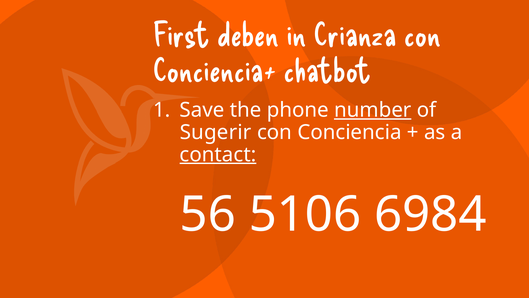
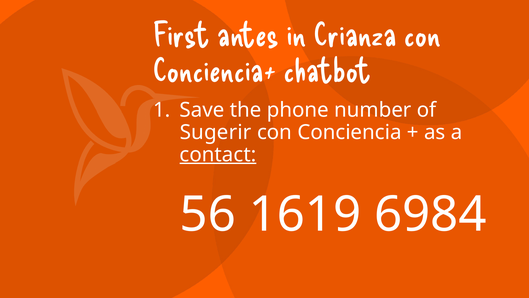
deben: deben -> antes
number underline: present -> none
5106: 5106 -> 1619
